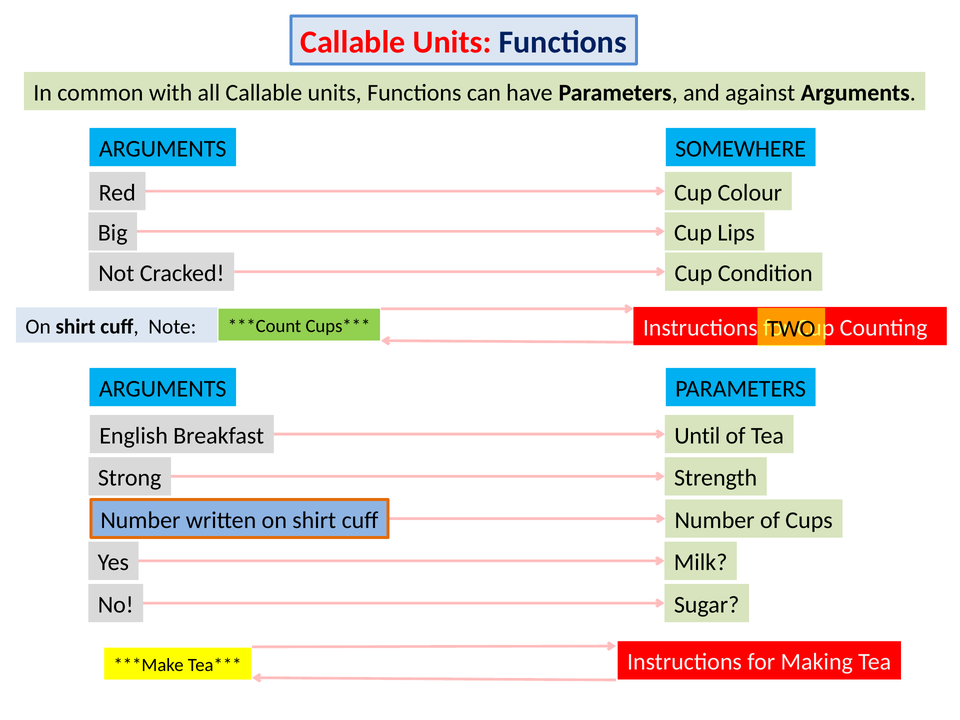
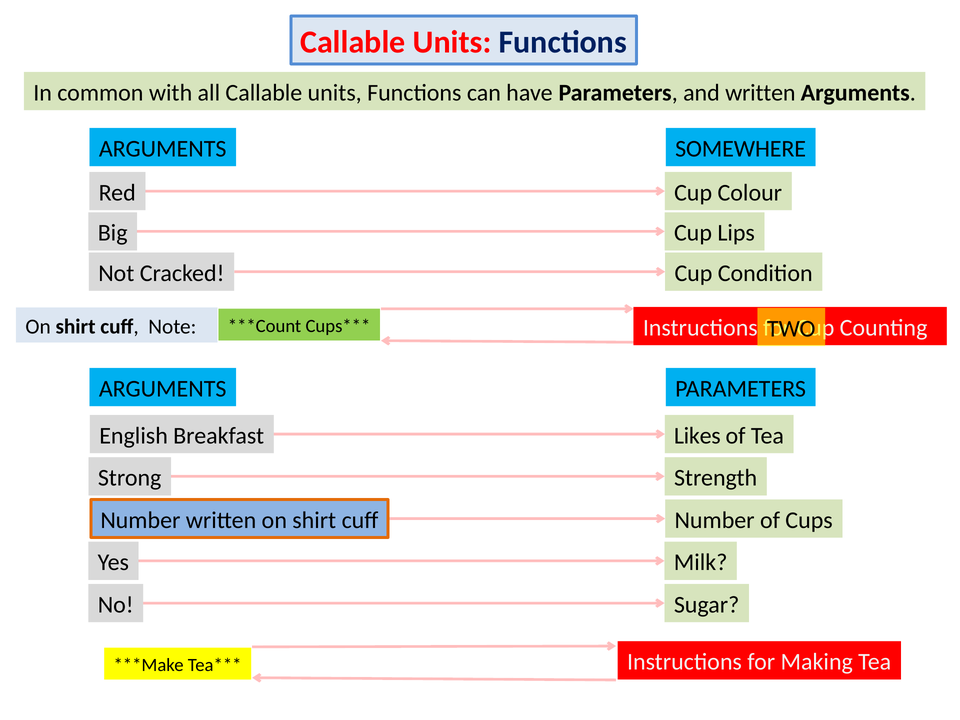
and against: against -> written
Until: Until -> Likes
